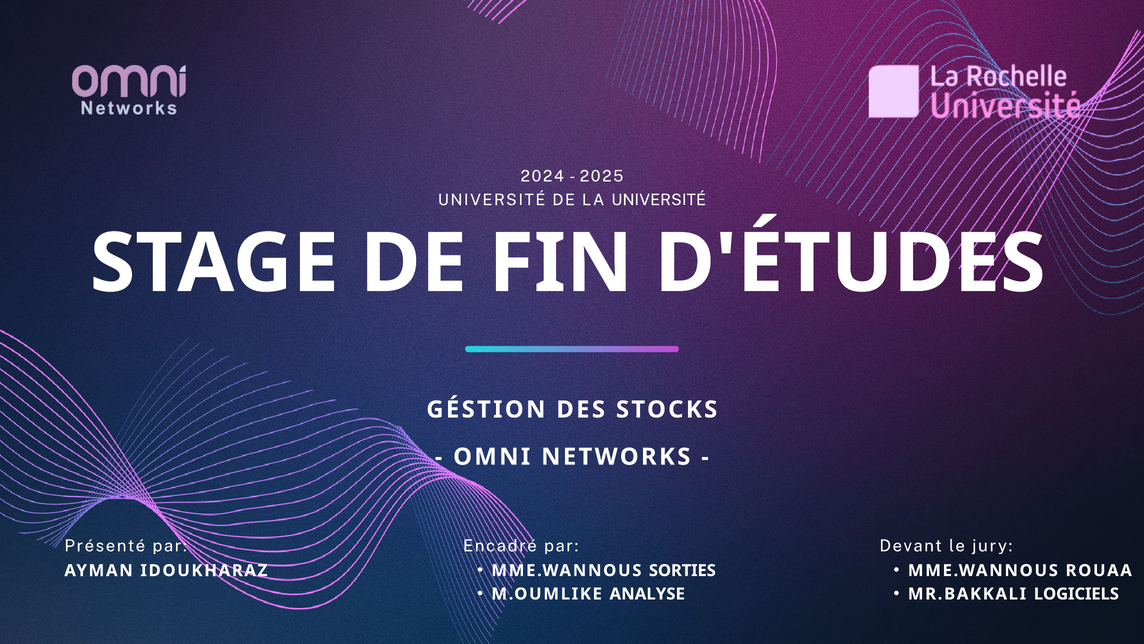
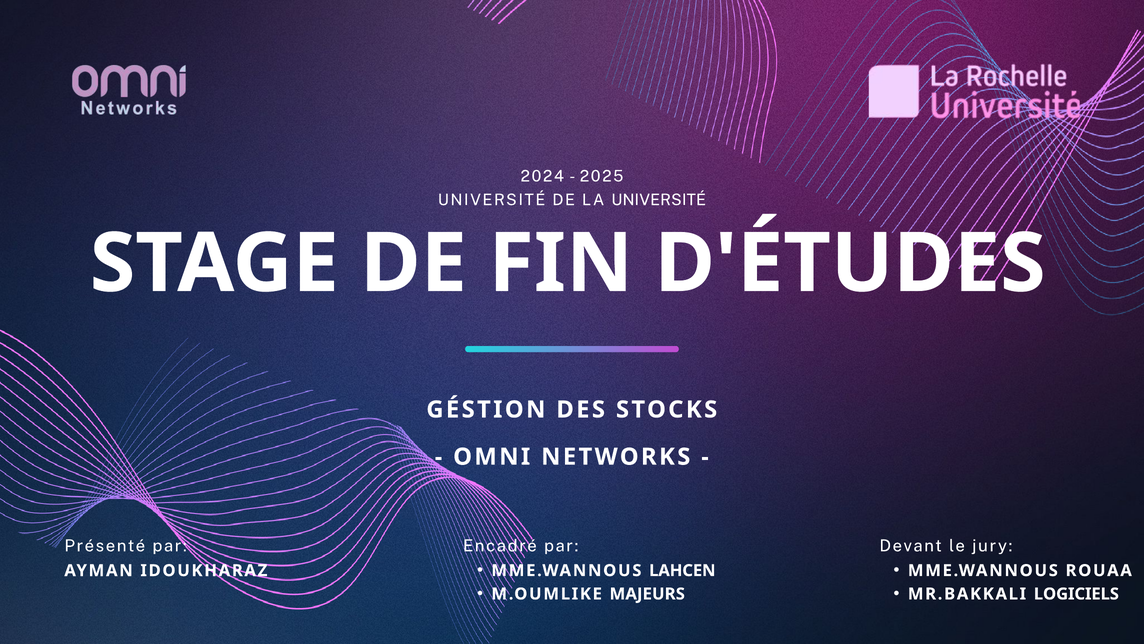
SORTIES: SORTIES -> LAHCEN
ANALYSE: ANALYSE -> MAJEURS
